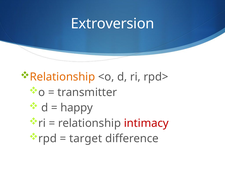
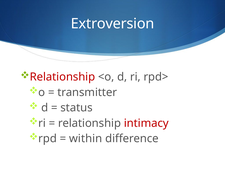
Relationship at (62, 77) colour: orange -> red
happy: happy -> status
target: target -> within
